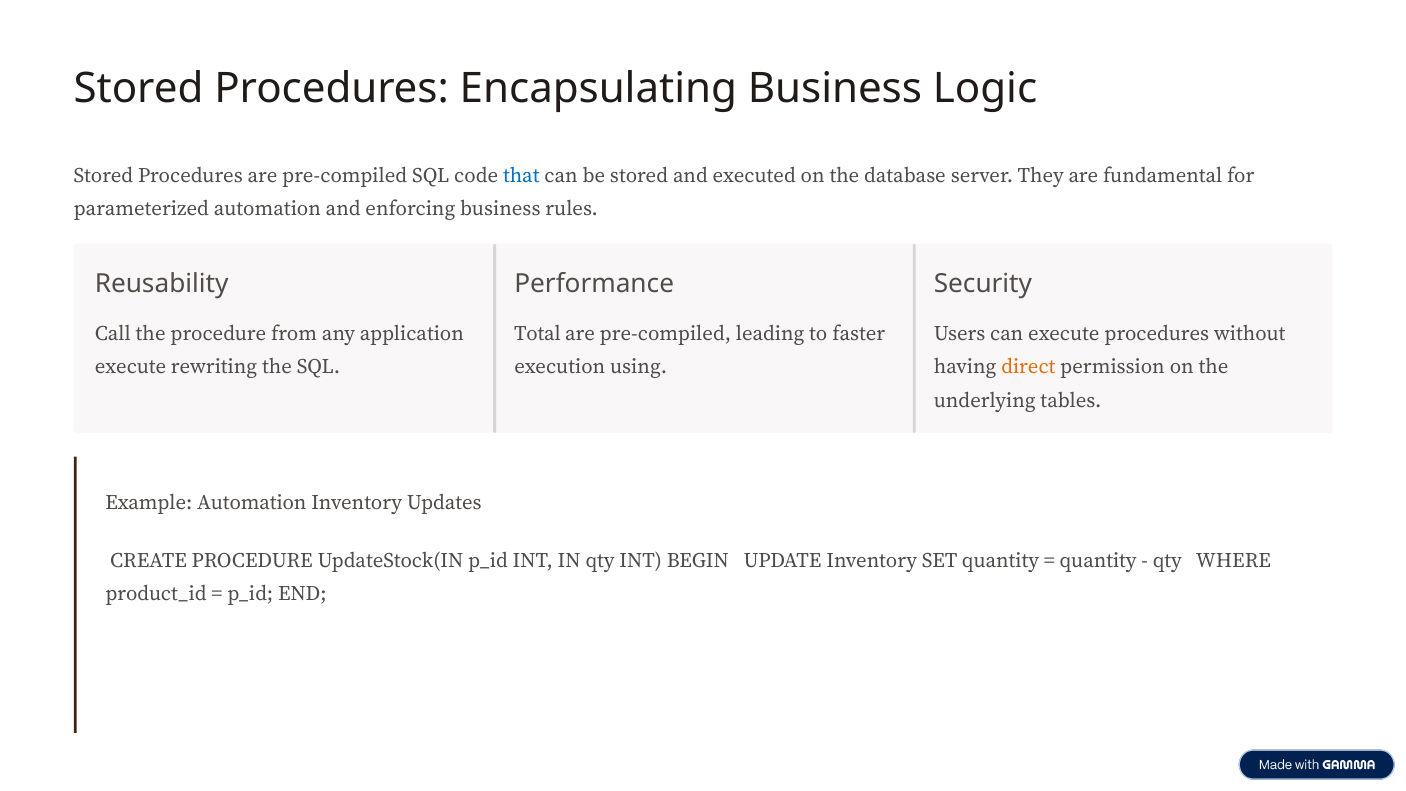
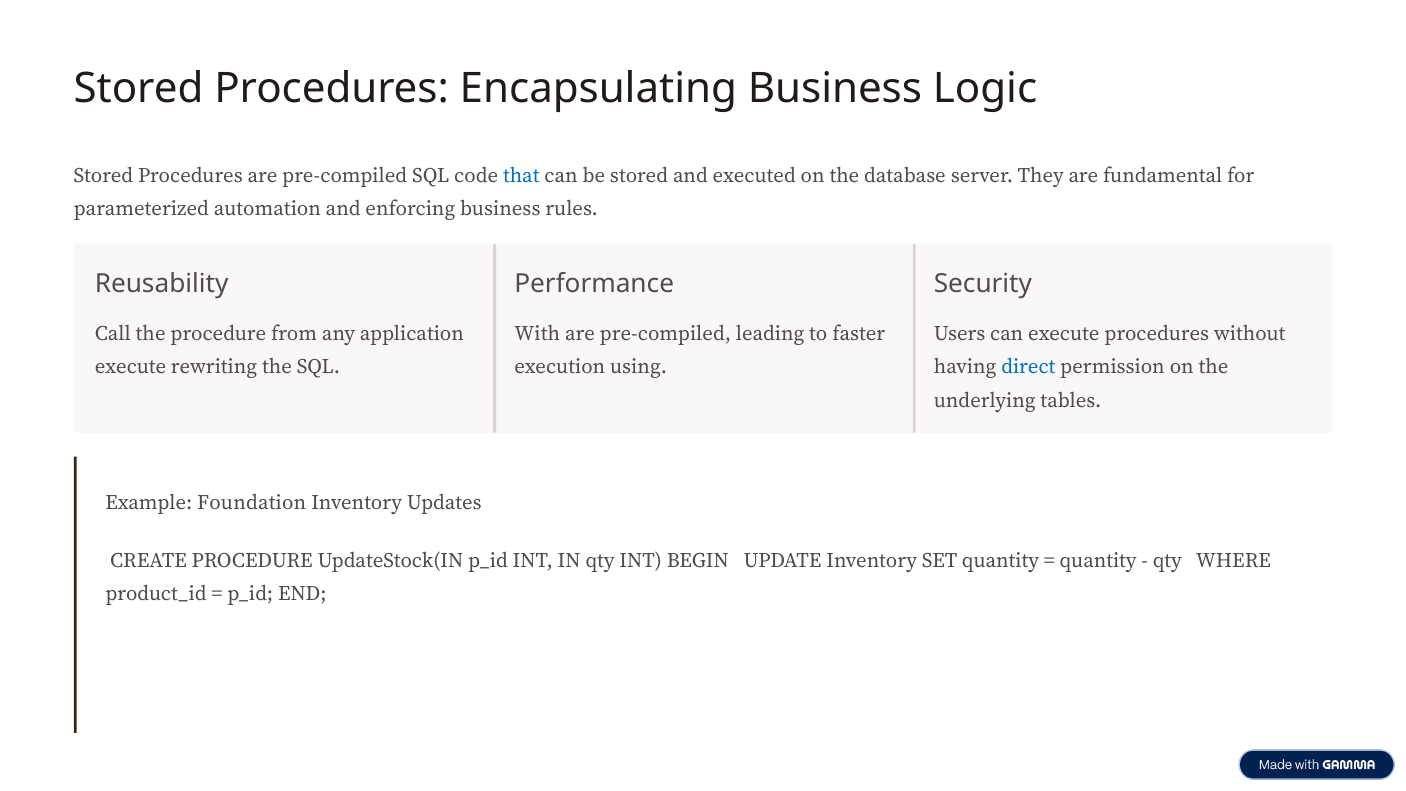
Total: Total -> With
direct colour: orange -> blue
Example Automation: Automation -> Foundation
